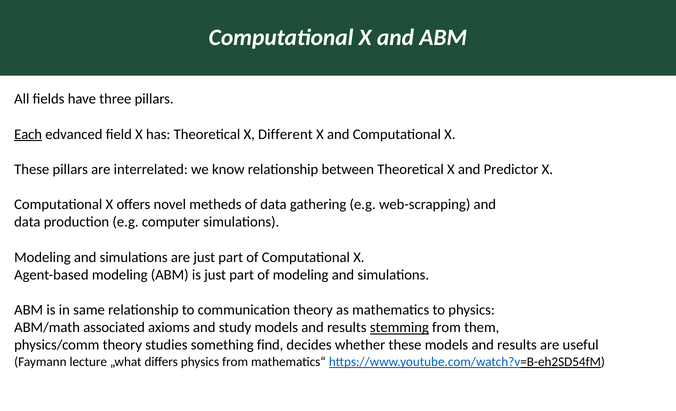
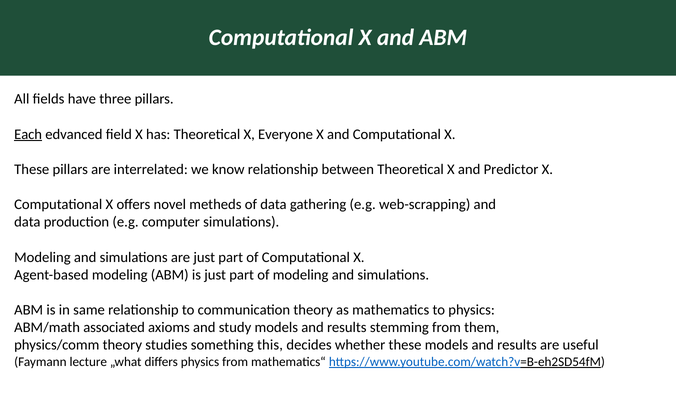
Different: Different -> Everyone
stemming underline: present -> none
find: find -> this
